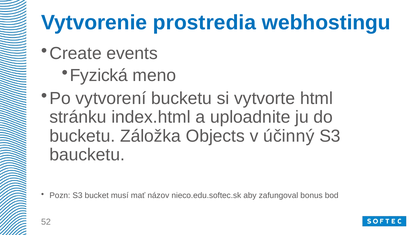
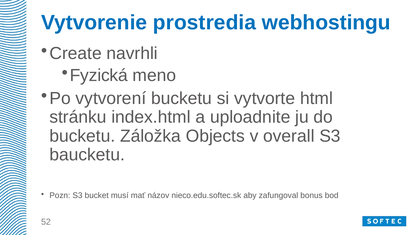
events: events -> navrhli
účinný: účinný -> overall
